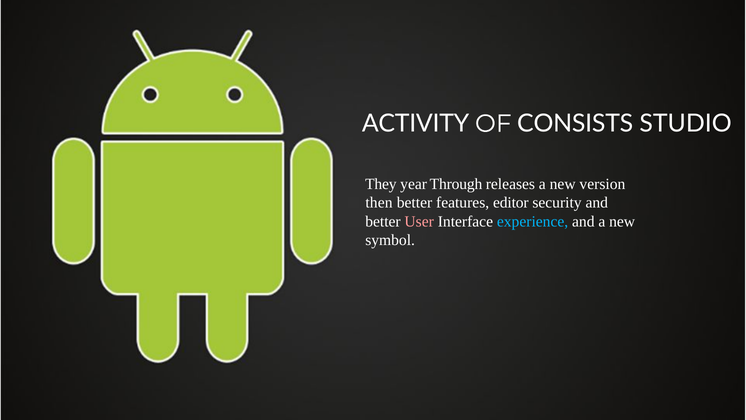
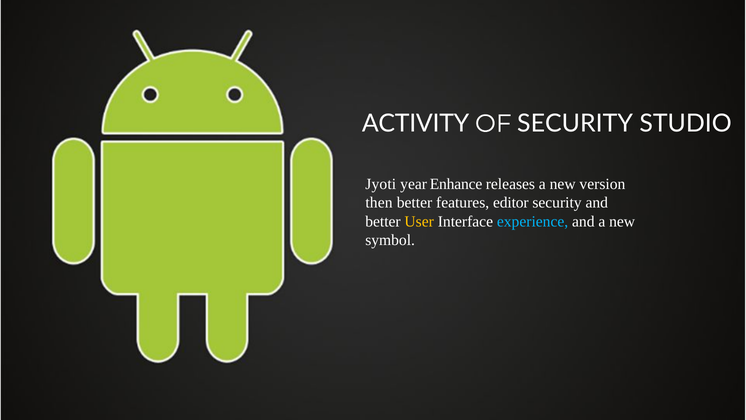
OF CONSISTS: CONSISTS -> SECURITY
They: They -> Jyoti
Through: Through -> Enhance
User colour: pink -> yellow
